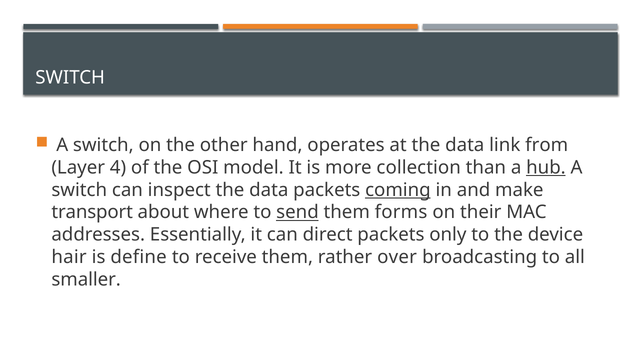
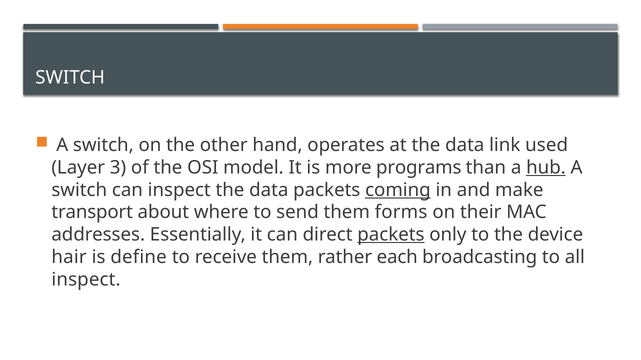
from: from -> used
4: 4 -> 3
collection: collection -> programs
send underline: present -> none
packets at (391, 235) underline: none -> present
over: over -> each
smaller at (86, 280): smaller -> inspect
